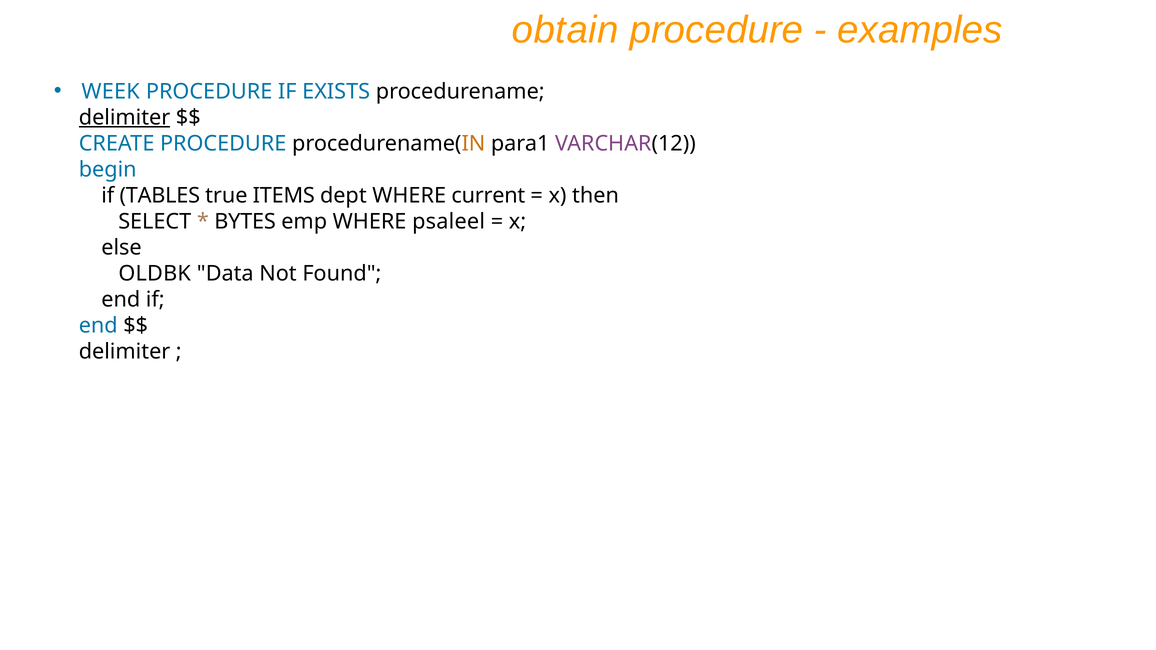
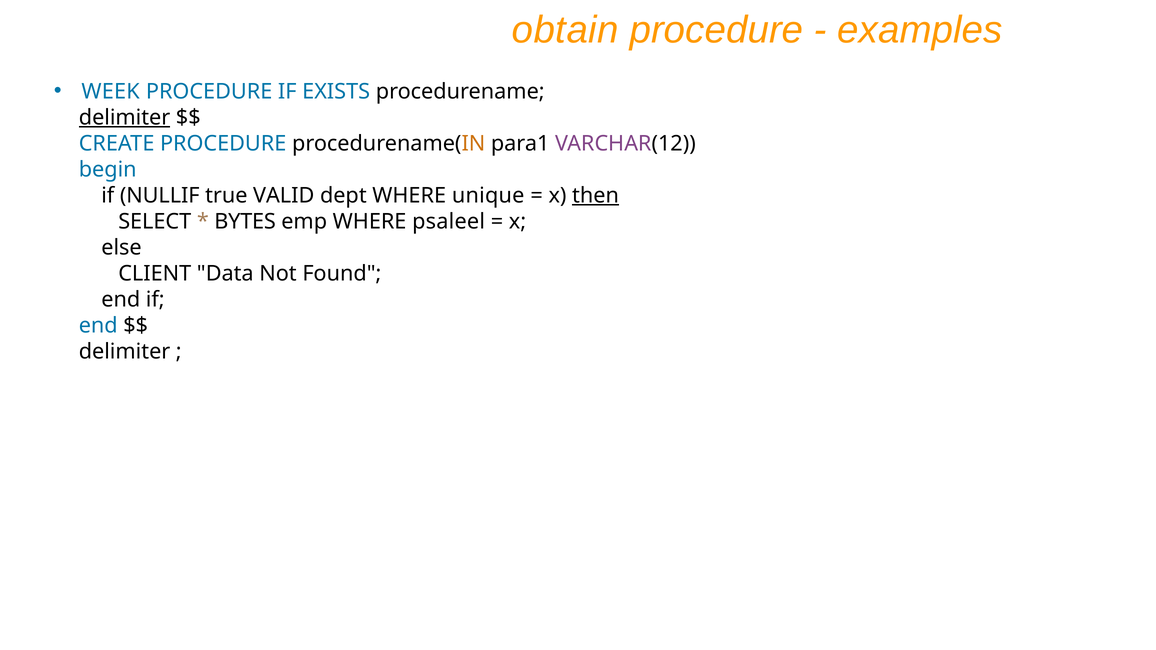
TABLES: TABLES -> NULLIF
ITEMS: ITEMS -> VALID
current: current -> unique
then underline: none -> present
OLDBK: OLDBK -> CLIENT
